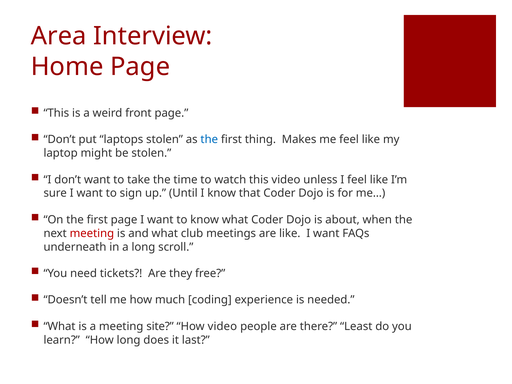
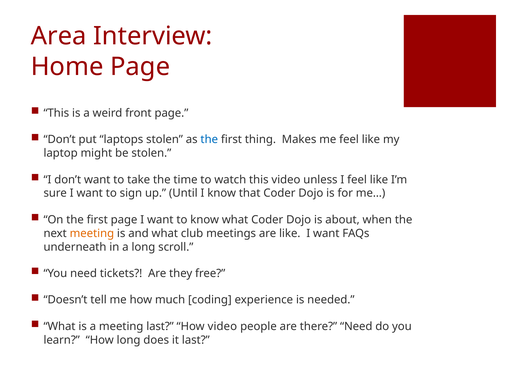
meeting at (92, 233) colour: red -> orange
meeting site: site -> last
there Least: Least -> Need
